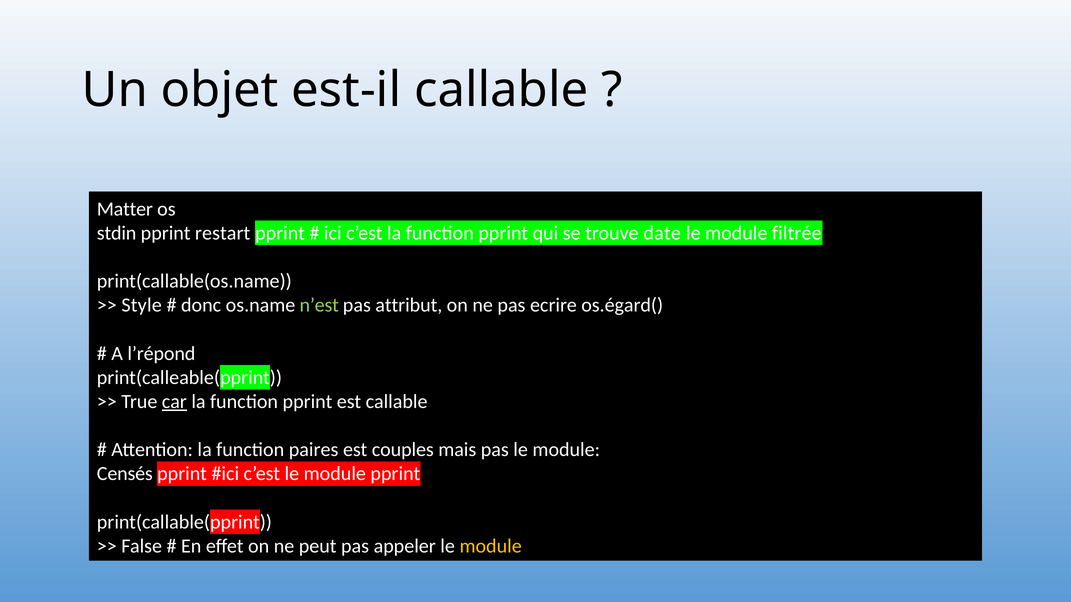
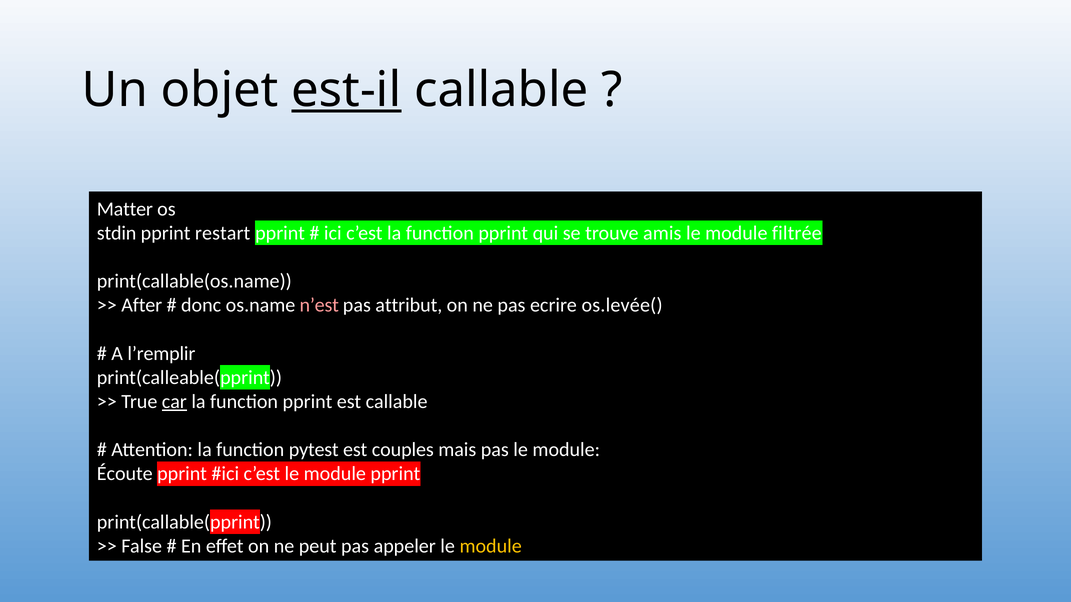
est-il underline: none -> present
date: date -> amis
Style: Style -> After
n’est colour: light green -> pink
os.égard(: os.égard( -> os.levée(
l’répond: l’répond -> l’remplir
paires: paires -> pytest
Censés: Censés -> Écoute
